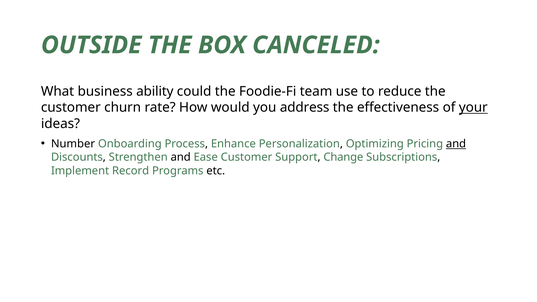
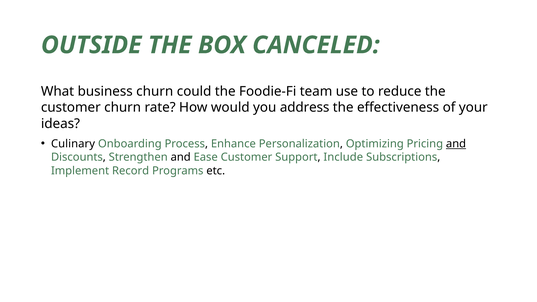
business ability: ability -> churn
your underline: present -> none
Number: Number -> Culinary
Change: Change -> Include
